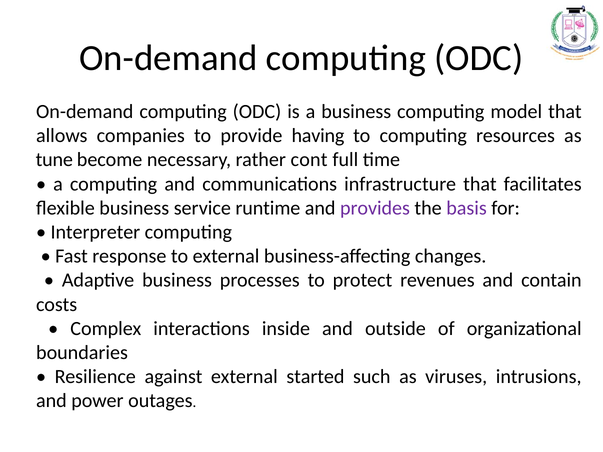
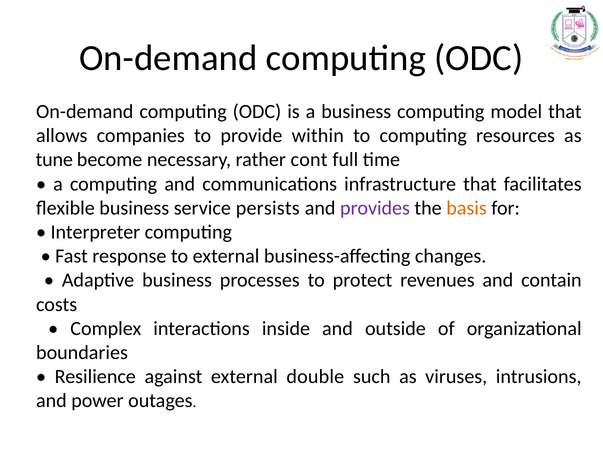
having: having -> within
runtime: runtime -> persists
basis colour: purple -> orange
started: started -> double
